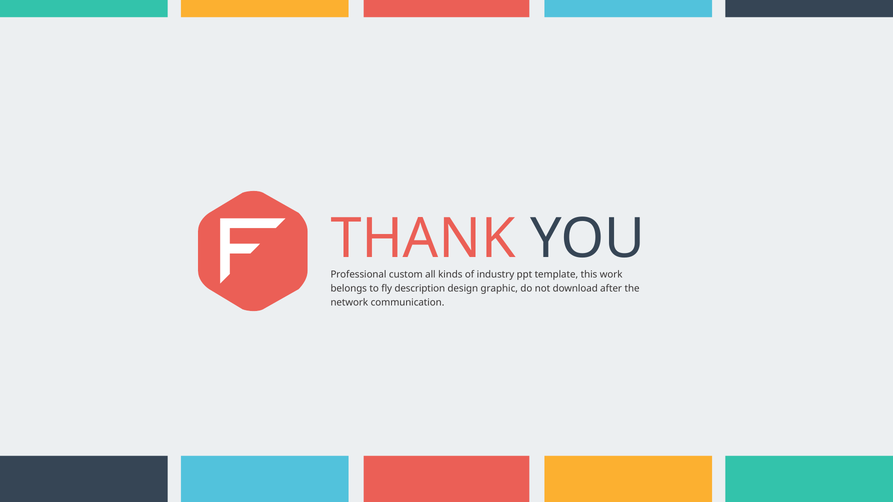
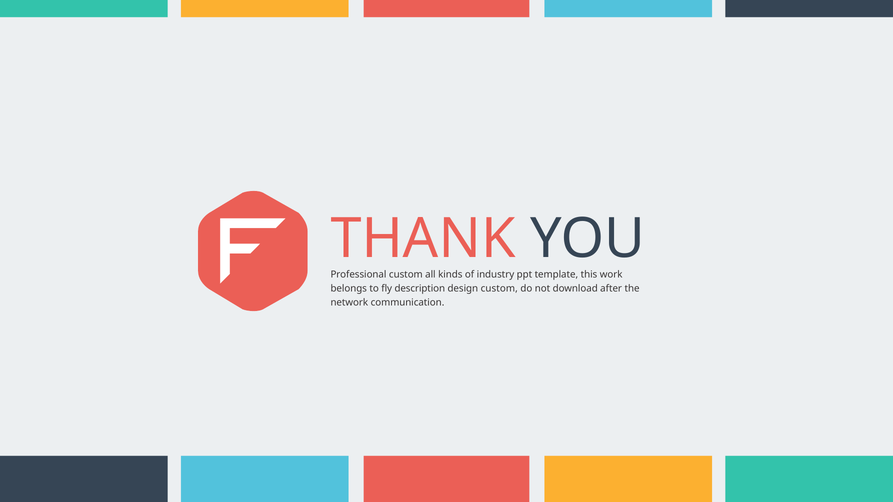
design graphic: graphic -> custom
